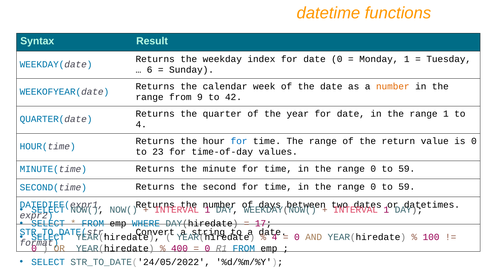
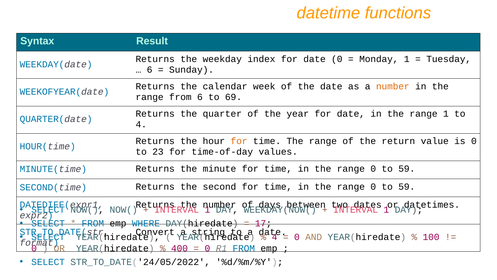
from 9: 9 -> 6
42: 42 -> 69
for at (239, 141) colour: blue -> orange
